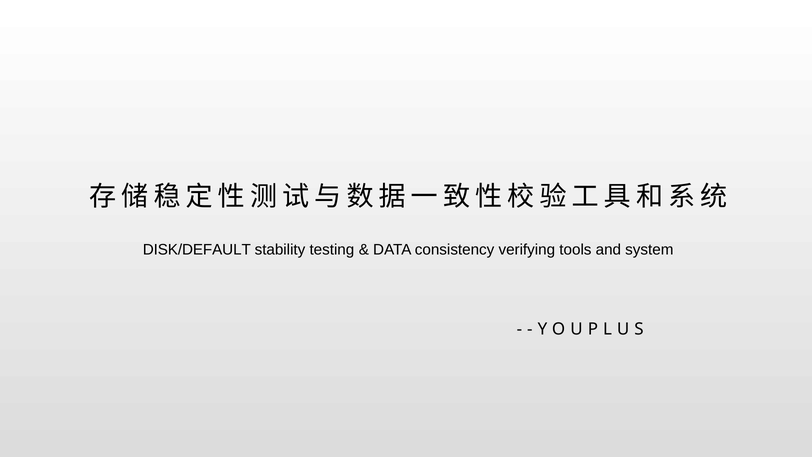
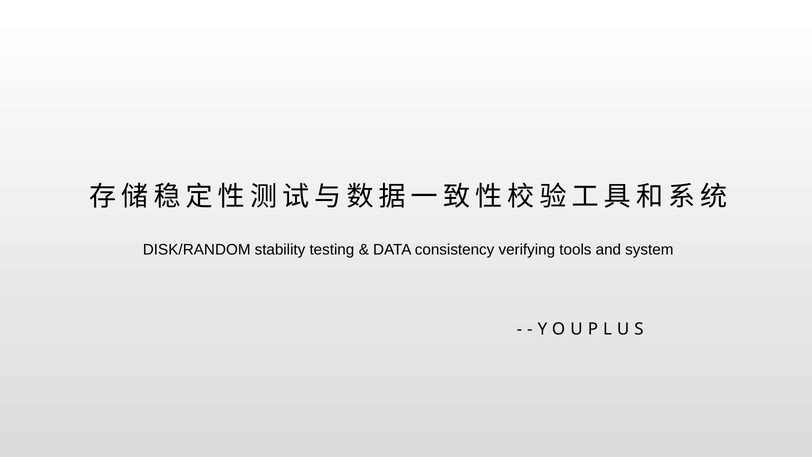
DISK/DEFAULT: DISK/DEFAULT -> DISK/RANDOM
